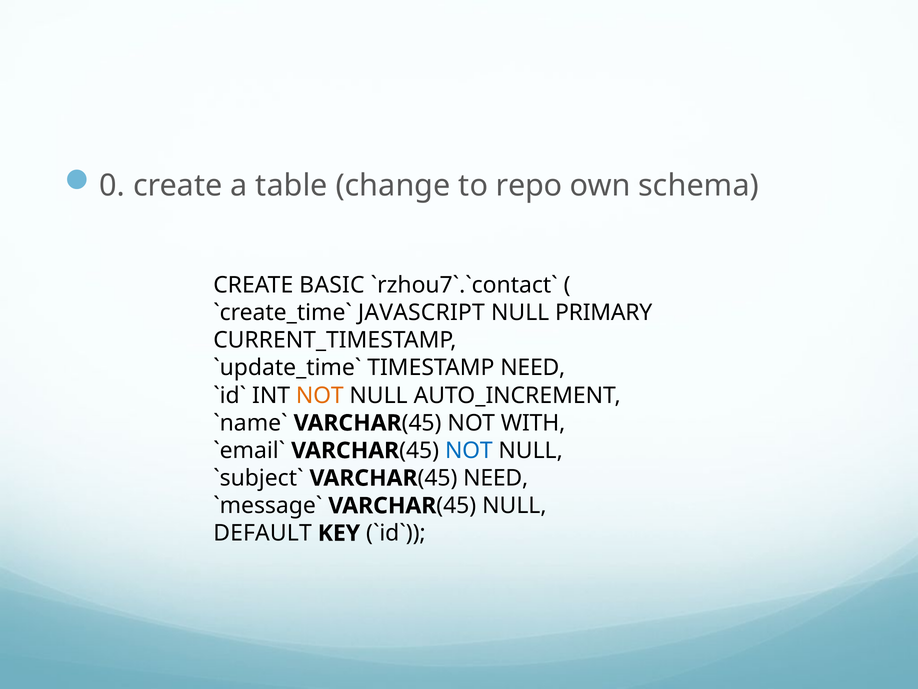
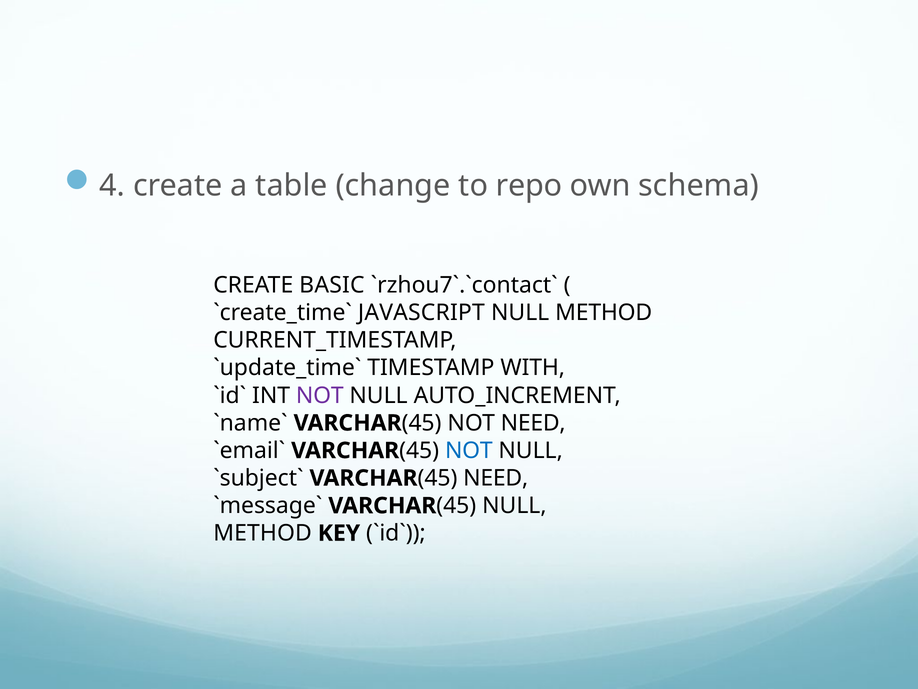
0: 0 -> 4
PRIMARY at (604, 313): PRIMARY -> METHOD
TIMESTAMP NEED: NEED -> WITH
NOT at (320, 395) colour: orange -> purple
NOT WITH: WITH -> NEED
DEFAULT at (263, 533): DEFAULT -> METHOD
